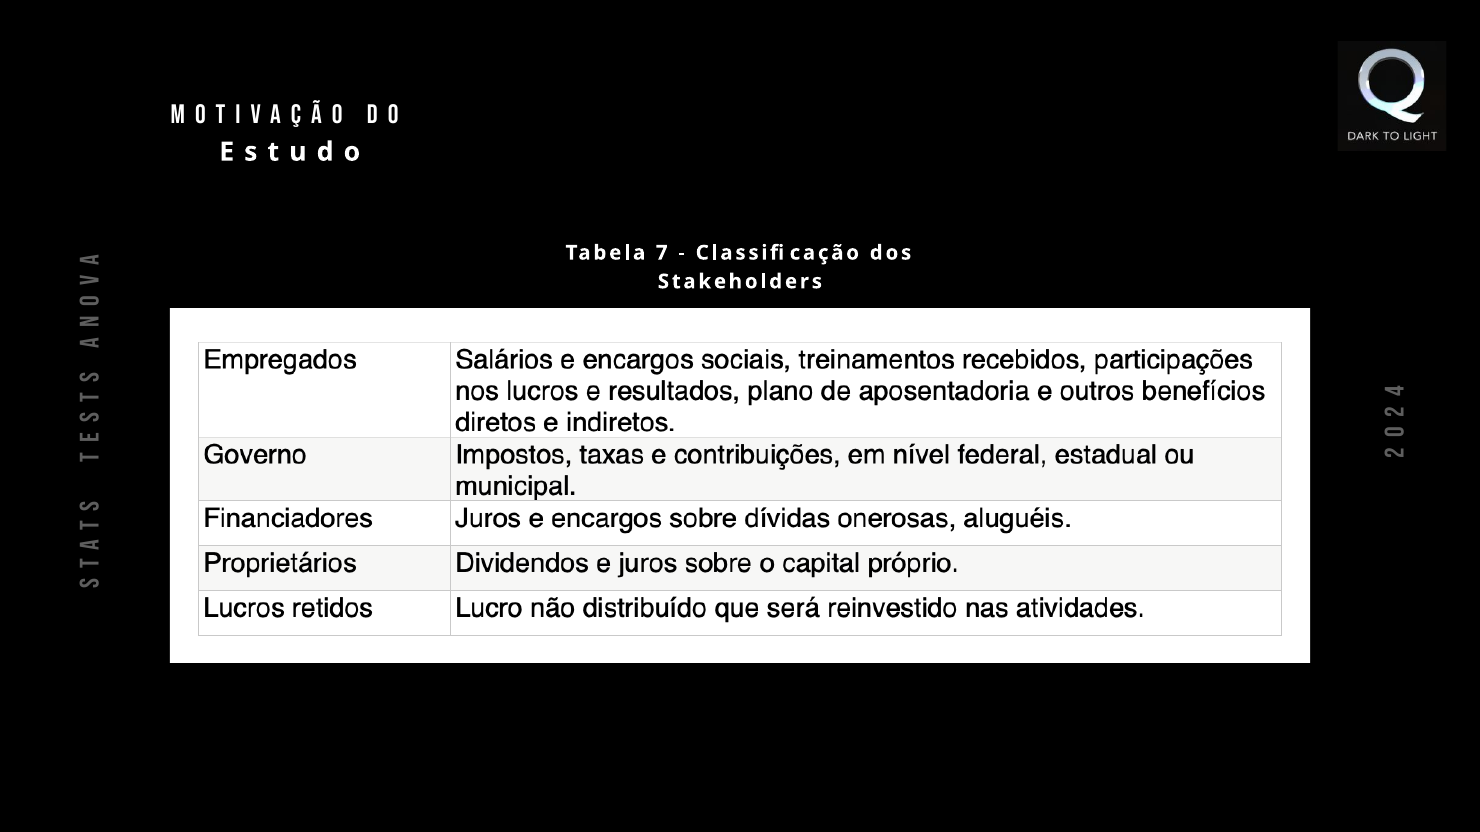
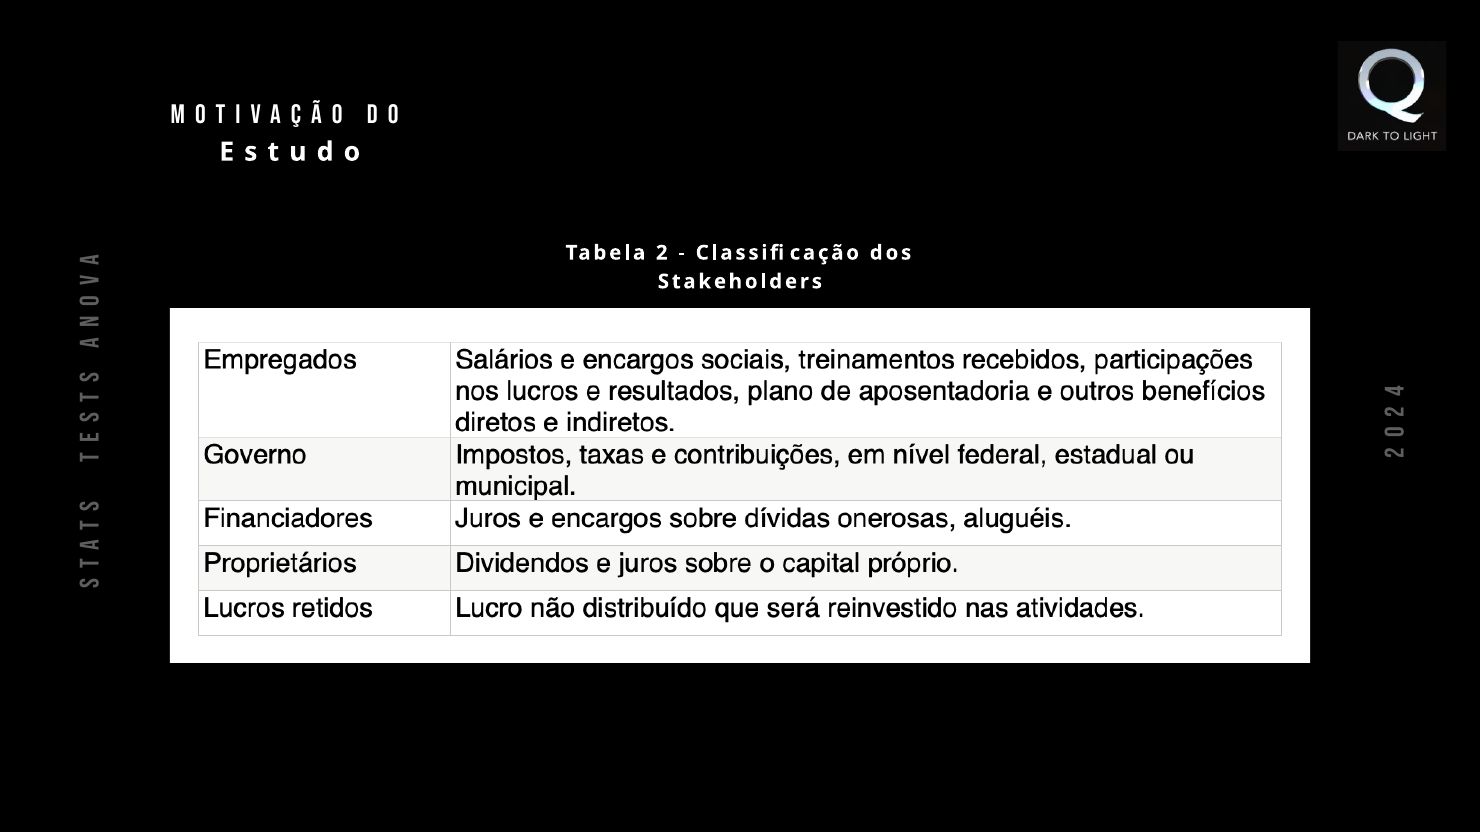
Tabela 7: 7 -> 2
